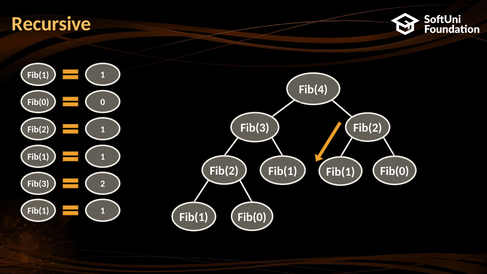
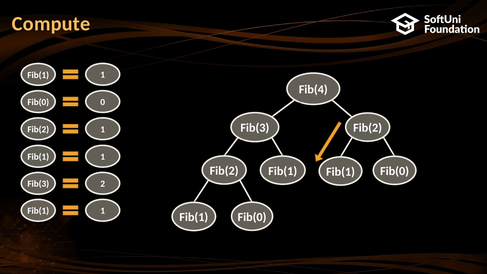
Recursive: Recursive -> Compute
